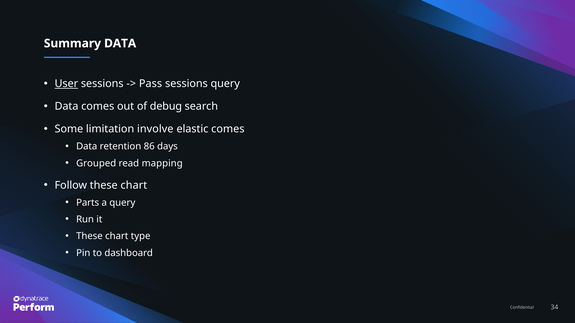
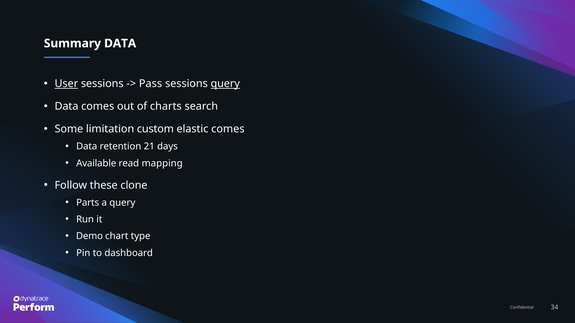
query at (225, 84) underline: none -> present
debug: debug -> charts
involve: involve -> custom
86: 86 -> 21
Grouped: Grouped -> Available
Follow these chart: chart -> clone
These at (89, 236): These -> Demo
